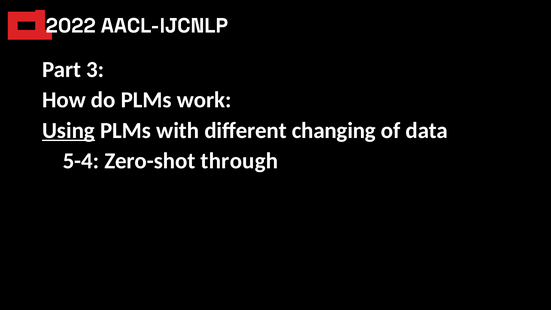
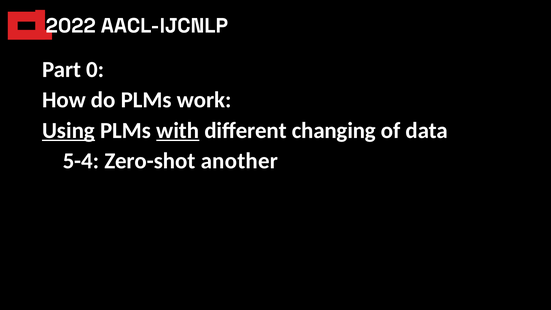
3: 3 -> 0
with underline: none -> present
through: through -> another
